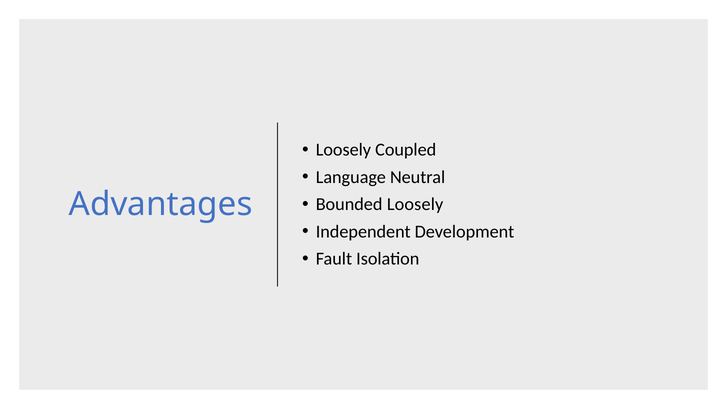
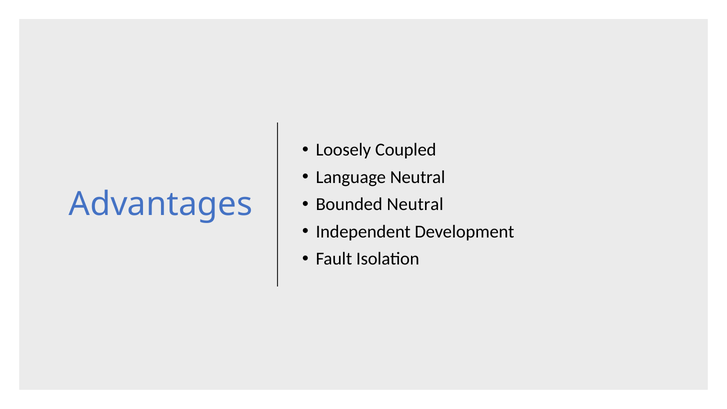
Bounded Loosely: Loosely -> Neutral
